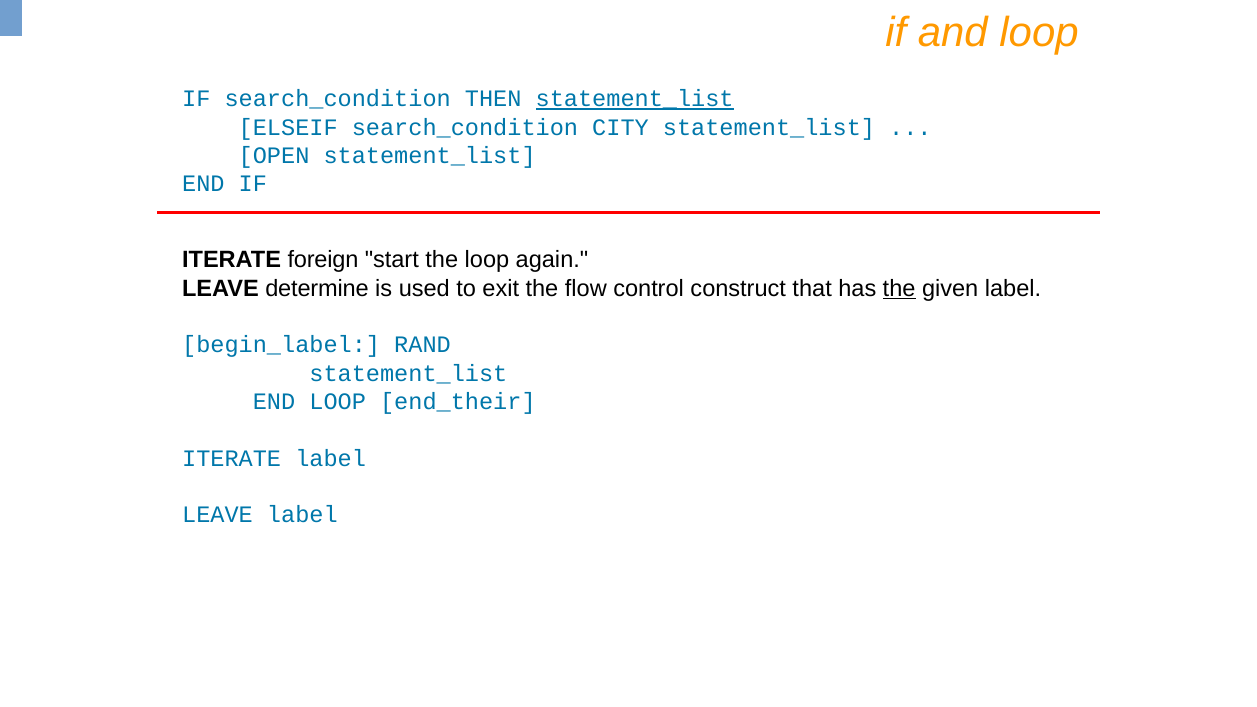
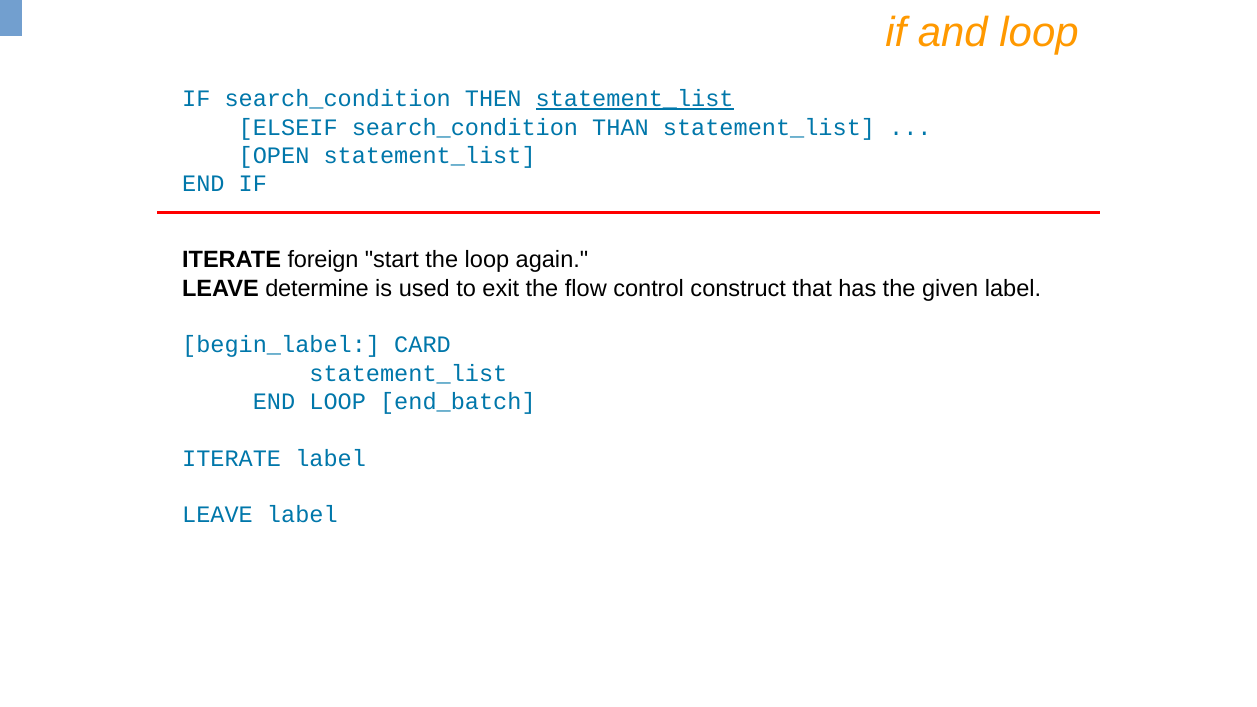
CITY: CITY -> THAN
the at (899, 288) underline: present -> none
RAND: RAND -> CARD
end_their: end_their -> end_batch
